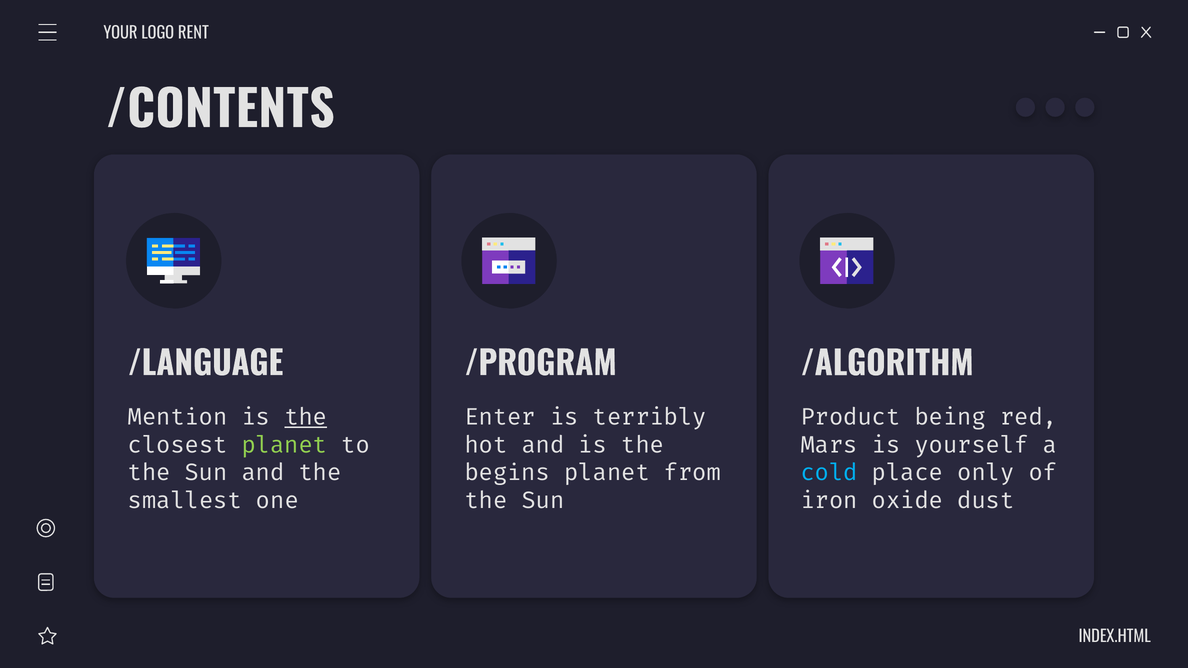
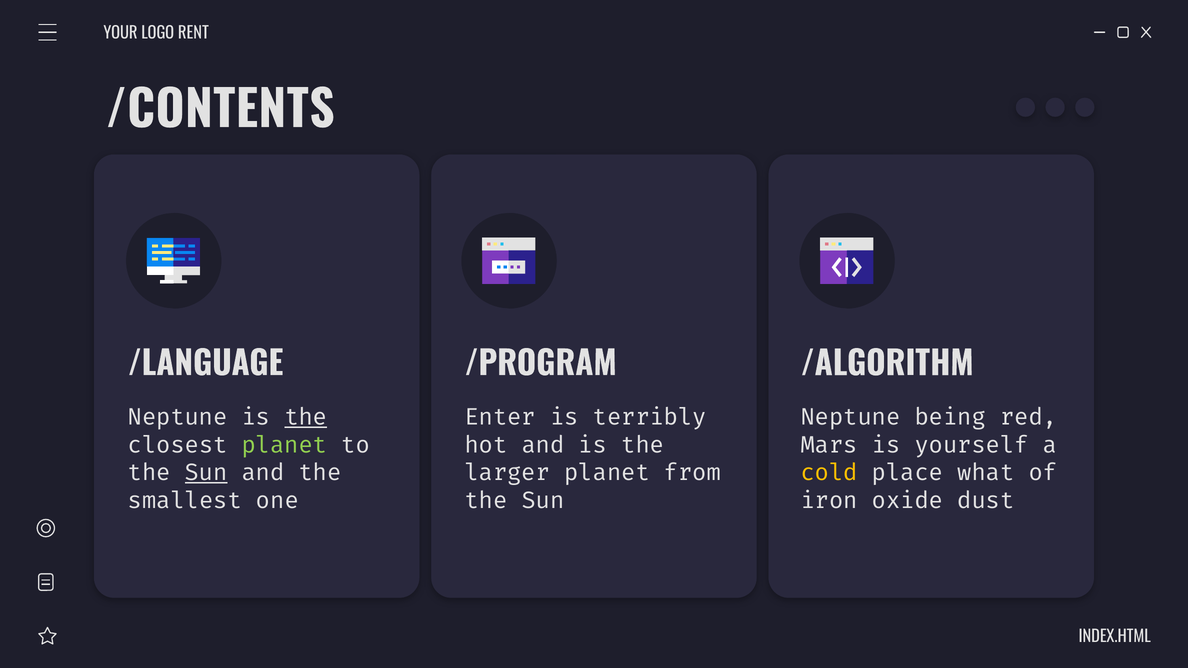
Mention at (178, 417): Mention -> Neptune
Product at (851, 417): Product -> Neptune
Sun at (206, 473) underline: none -> present
begins: begins -> larger
cold colour: light blue -> yellow
only: only -> what
